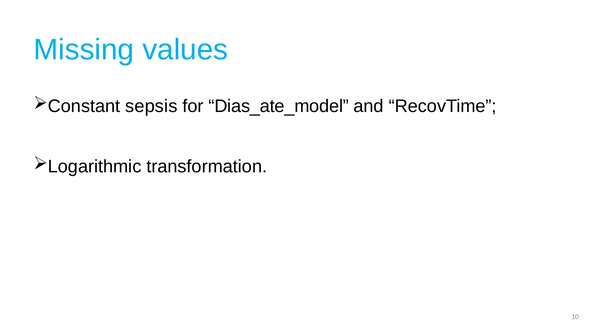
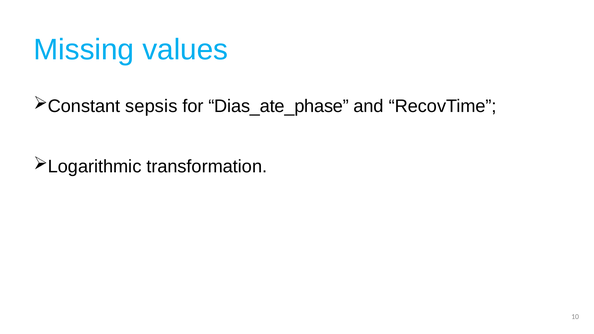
Dias_ate_model: Dias_ate_model -> Dias_ate_phase
